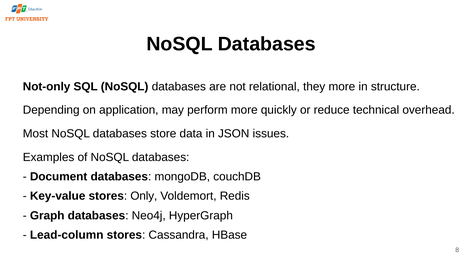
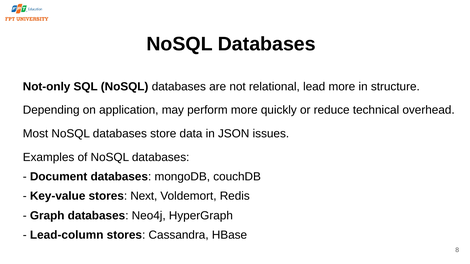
they: they -> lead
Only: Only -> Next
